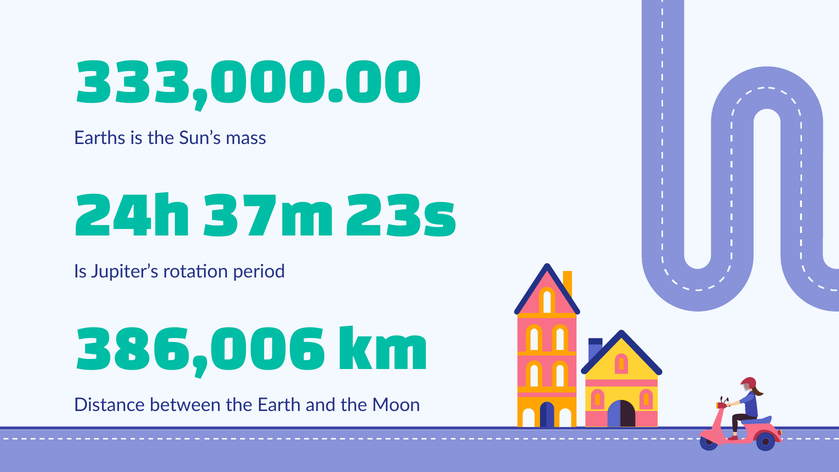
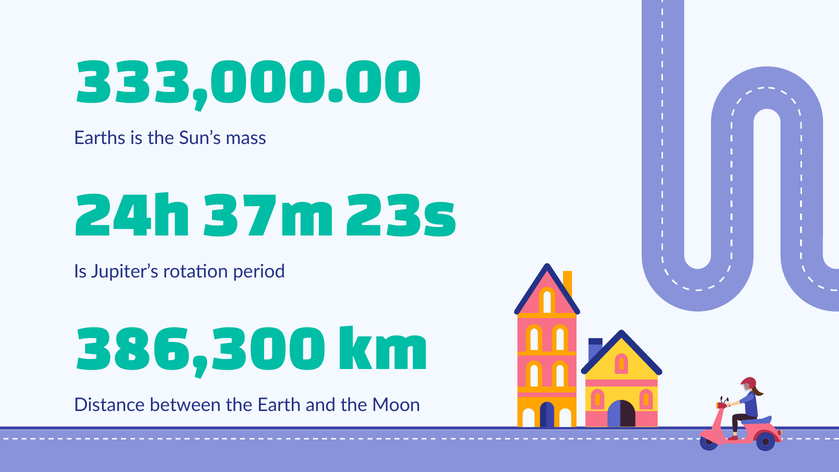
386,006: 386,006 -> 386,300
